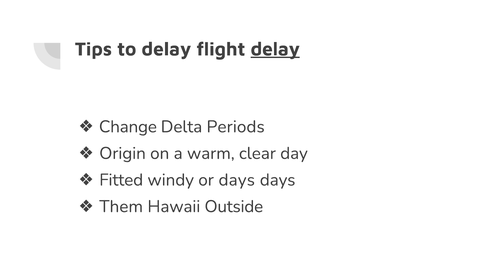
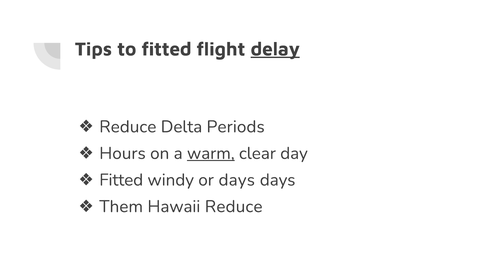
to delay: delay -> fitted
Change at (128, 127): Change -> Reduce
Origin: Origin -> Hours
warm underline: none -> present
Hawaii Outside: Outside -> Reduce
